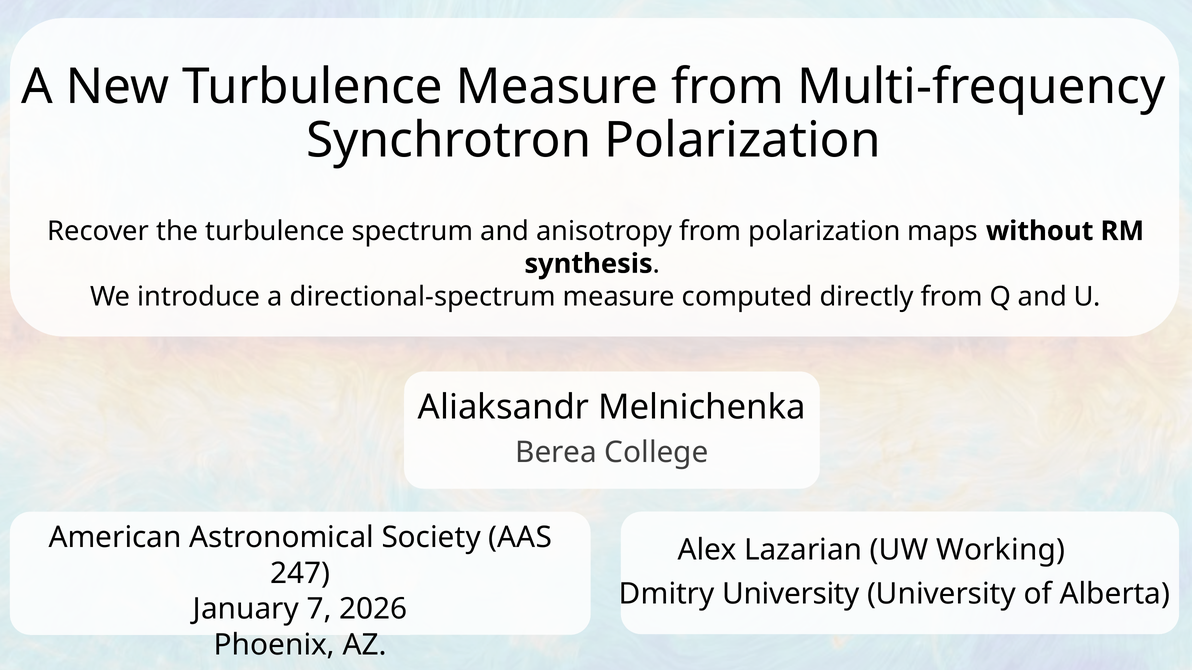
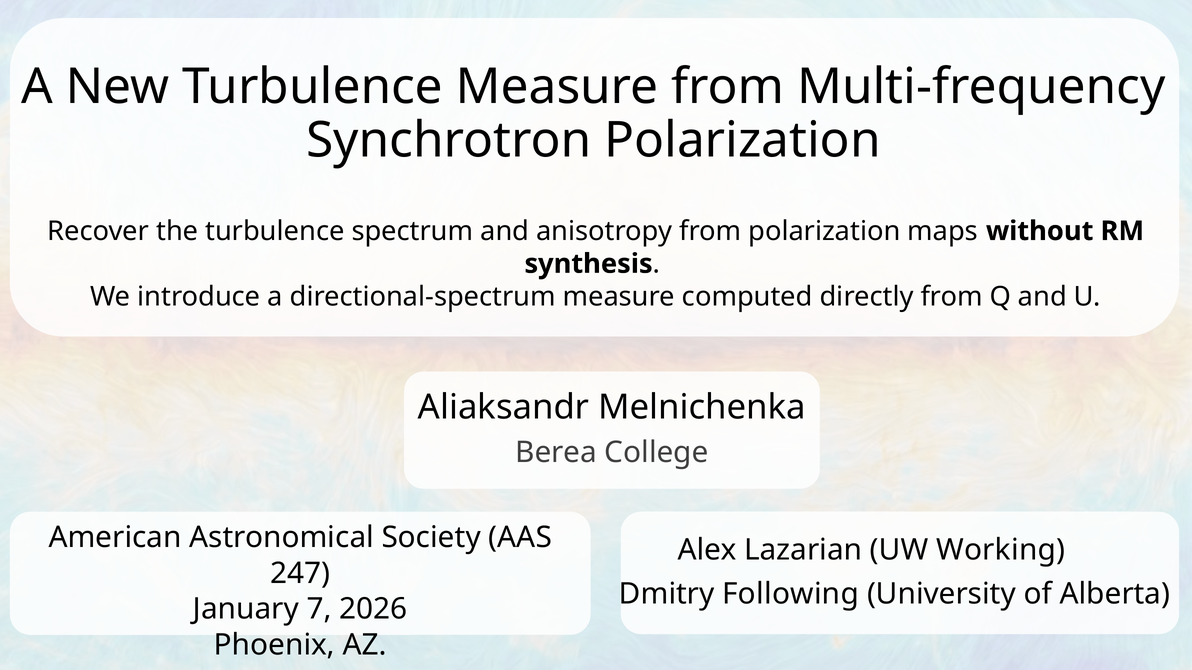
Dmitry University: University -> Following
